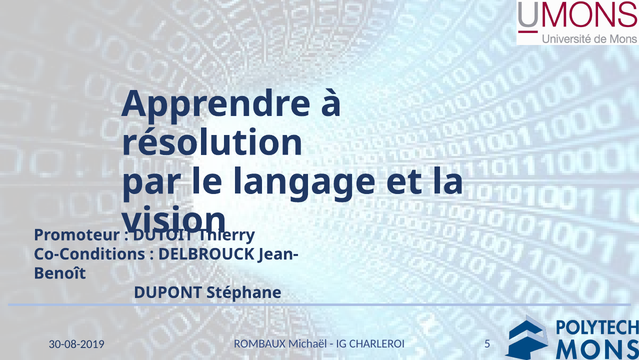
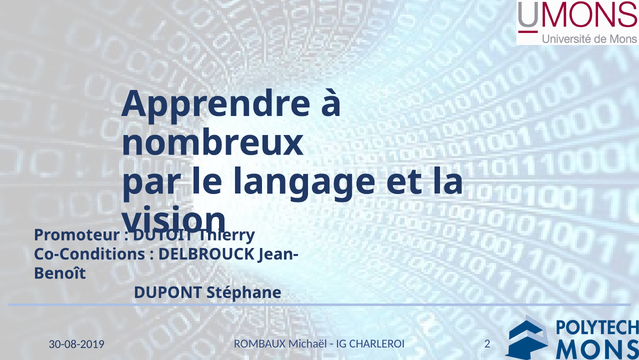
résolution: résolution -> nombreux
5: 5 -> 2
